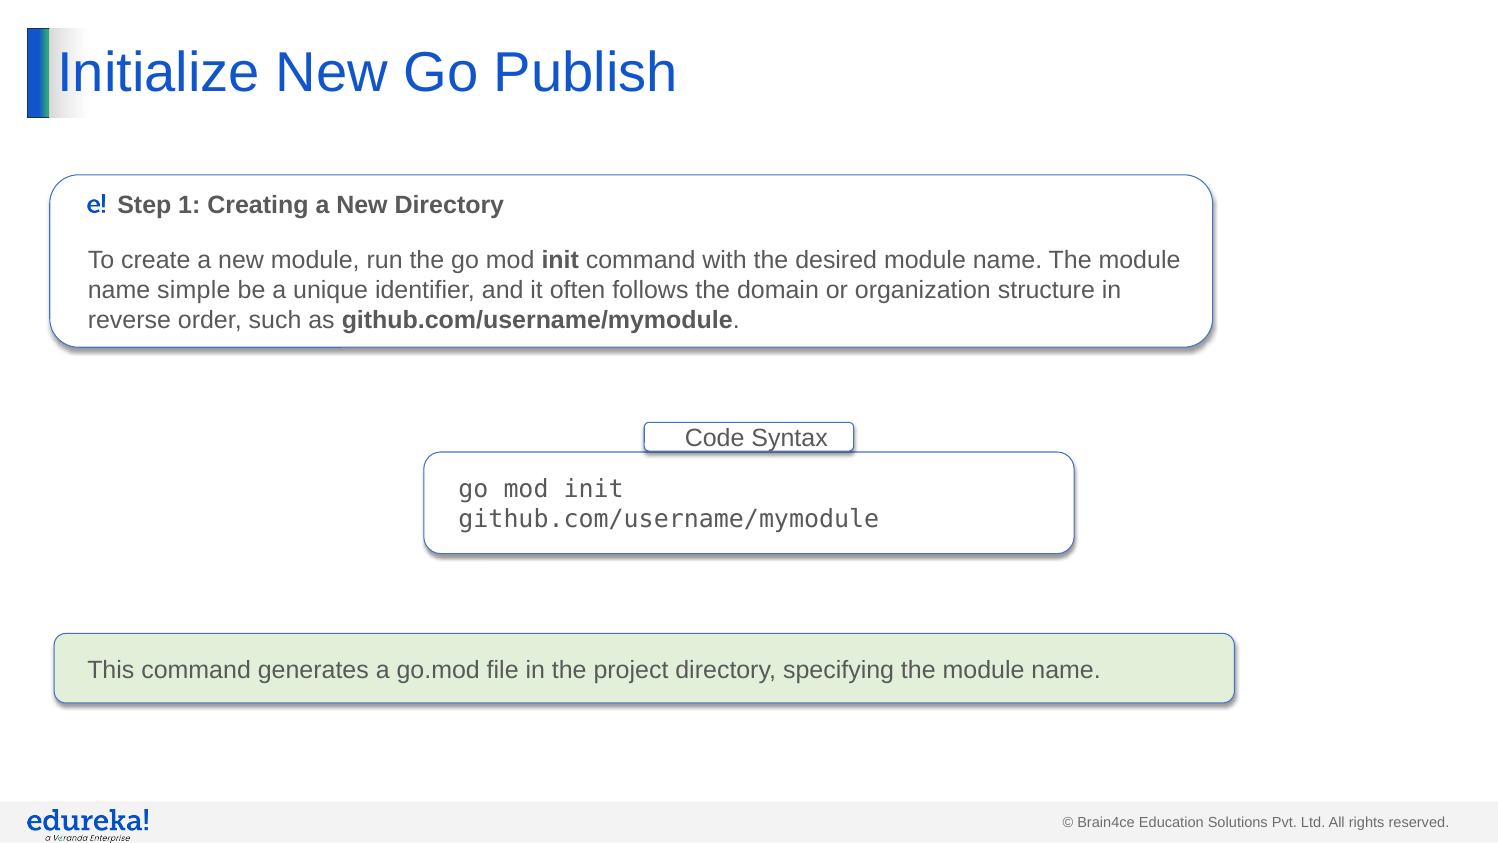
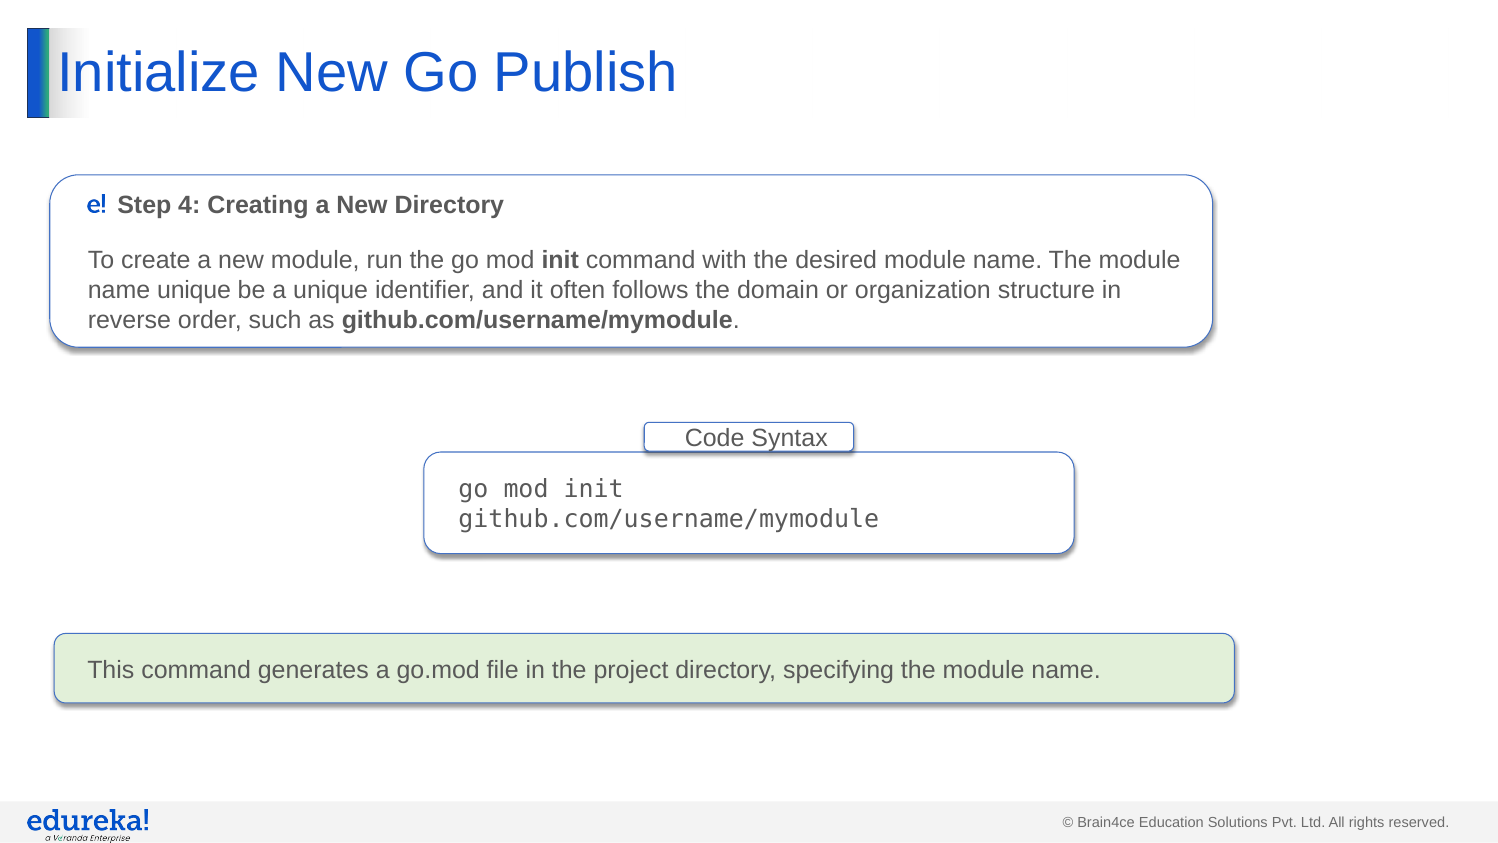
1: 1 -> 4
name simple: simple -> unique
